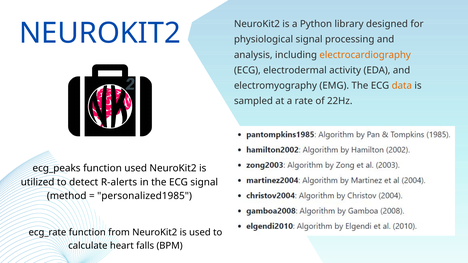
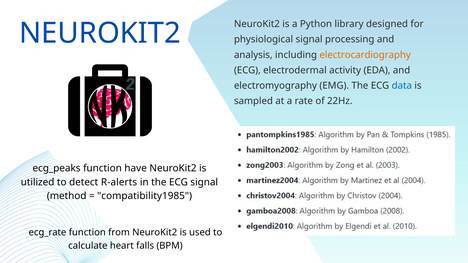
data colour: orange -> blue
function used: used -> have
personalized1985: personalized1985 -> compatibility1985
